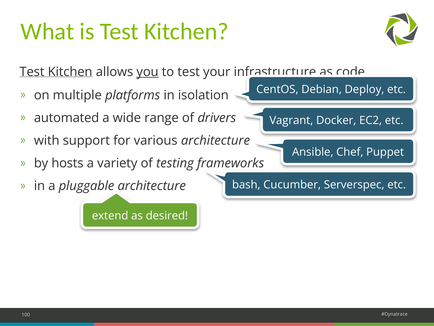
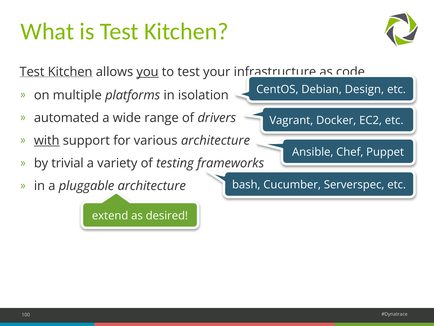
Deploy: Deploy -> Design
with underline: none -> present
hosts: hosts -> trivial
